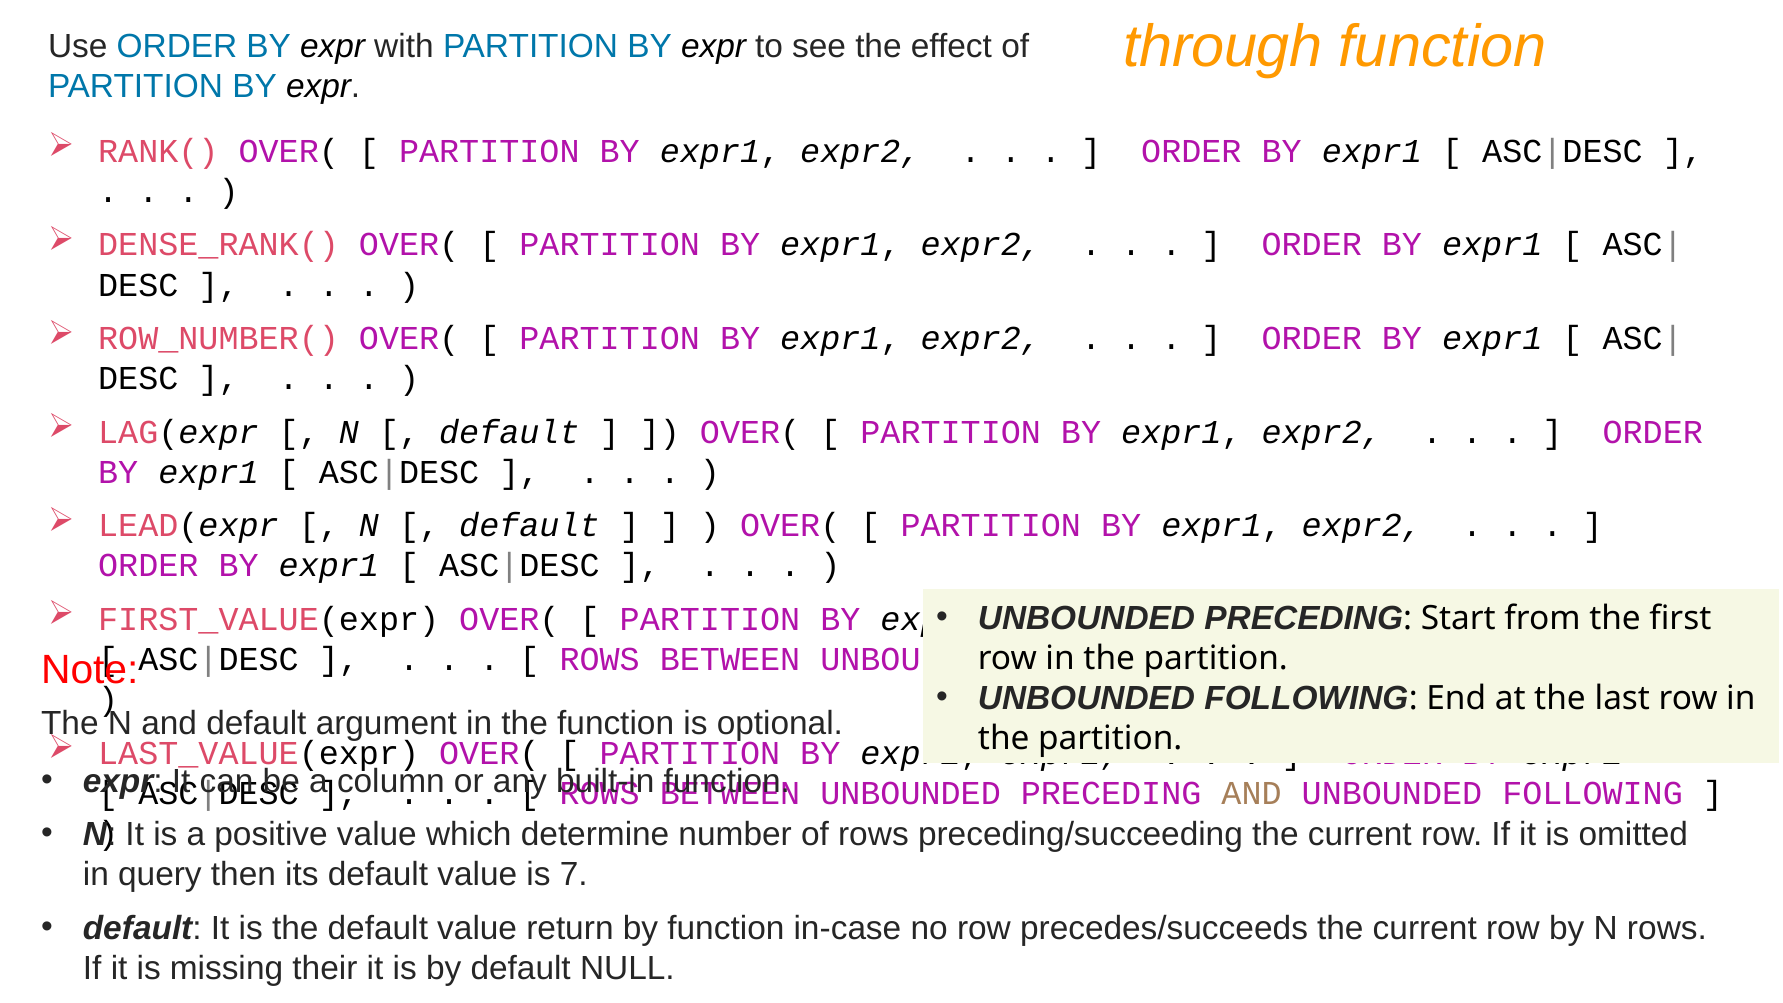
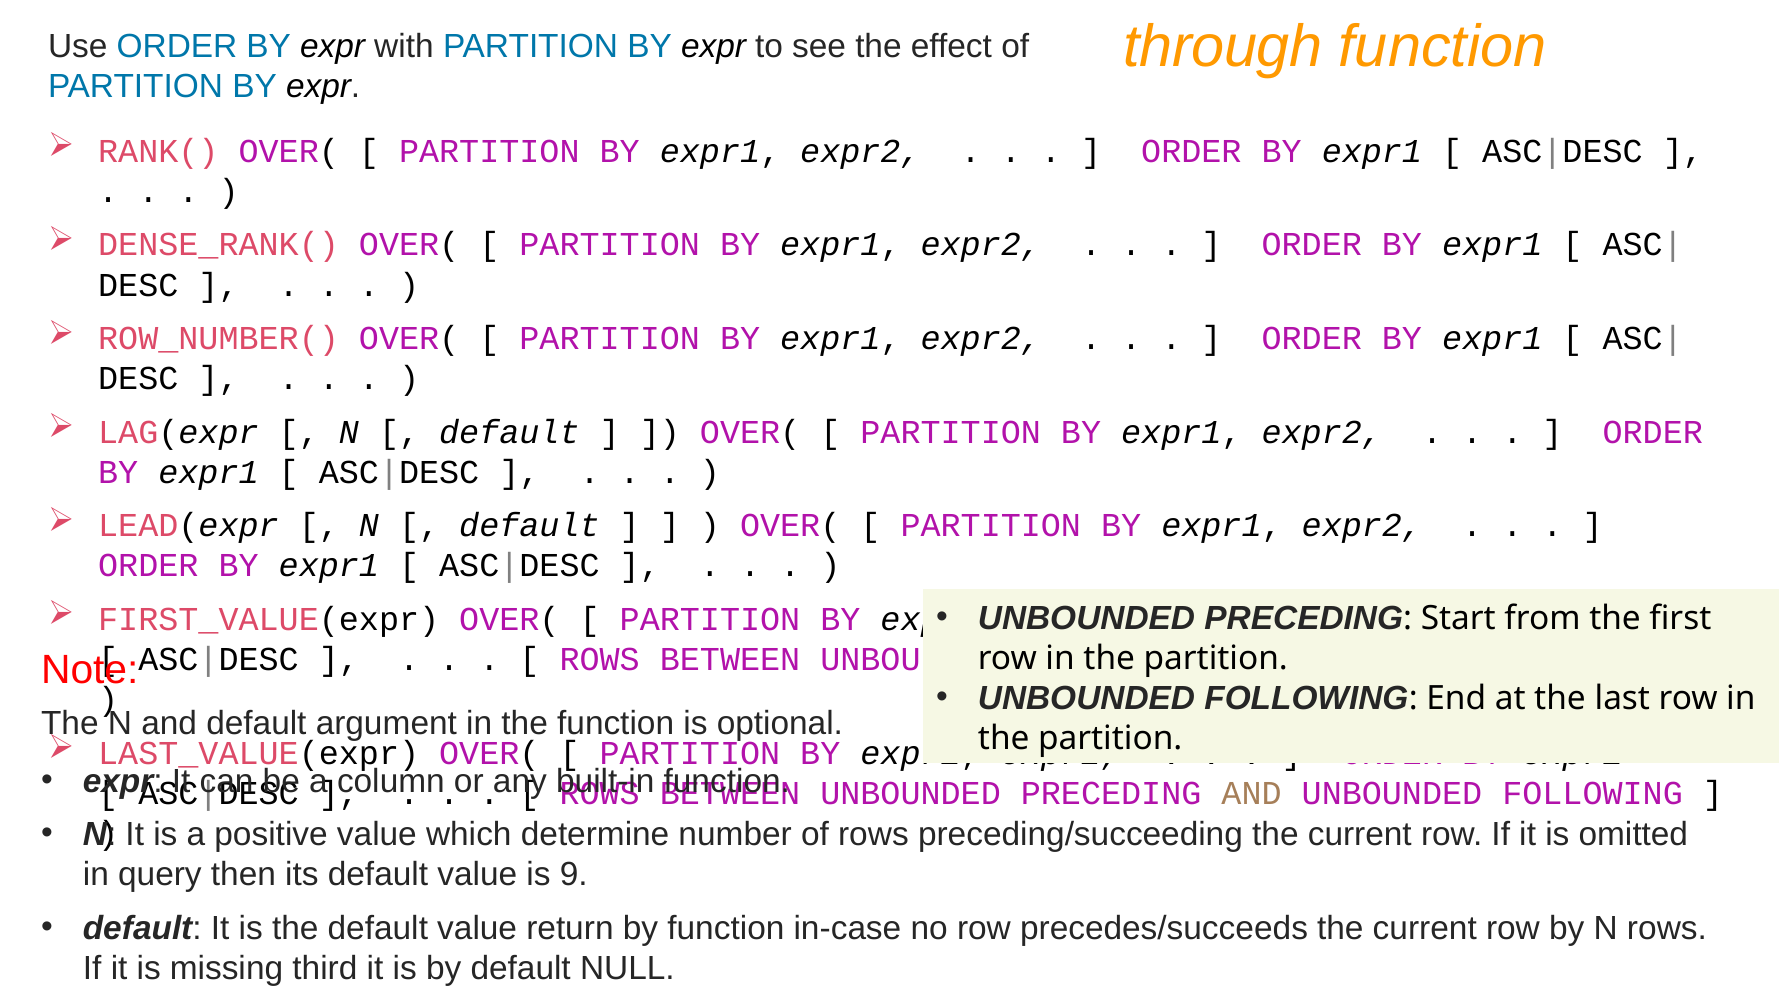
7: 7 -> 9
their: their -> third
